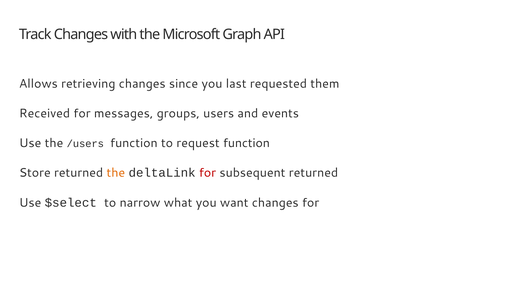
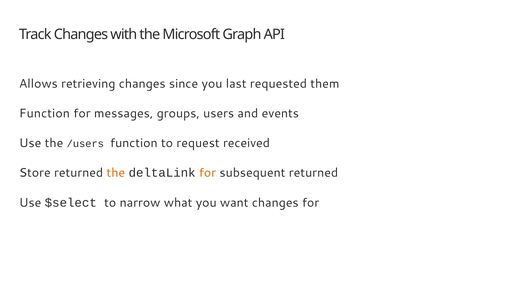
Received at (44, 114): Received -> Function
request function: function -> received
for at (208, 173) colour: red -> orange
